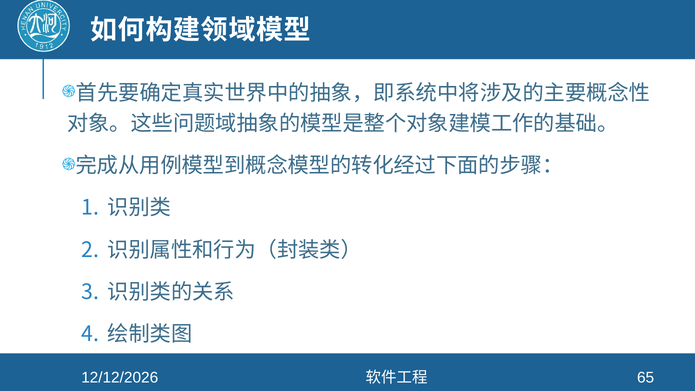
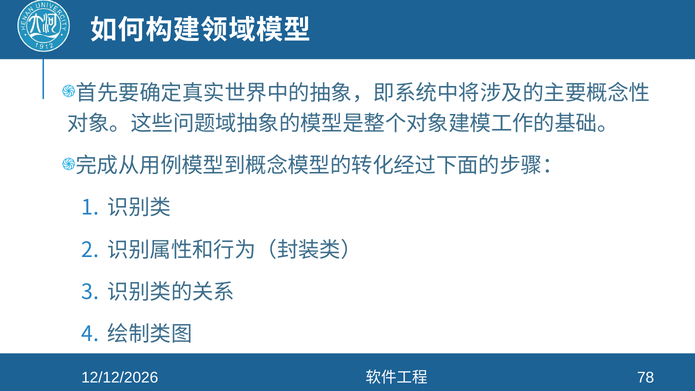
65: 65 -> 78
